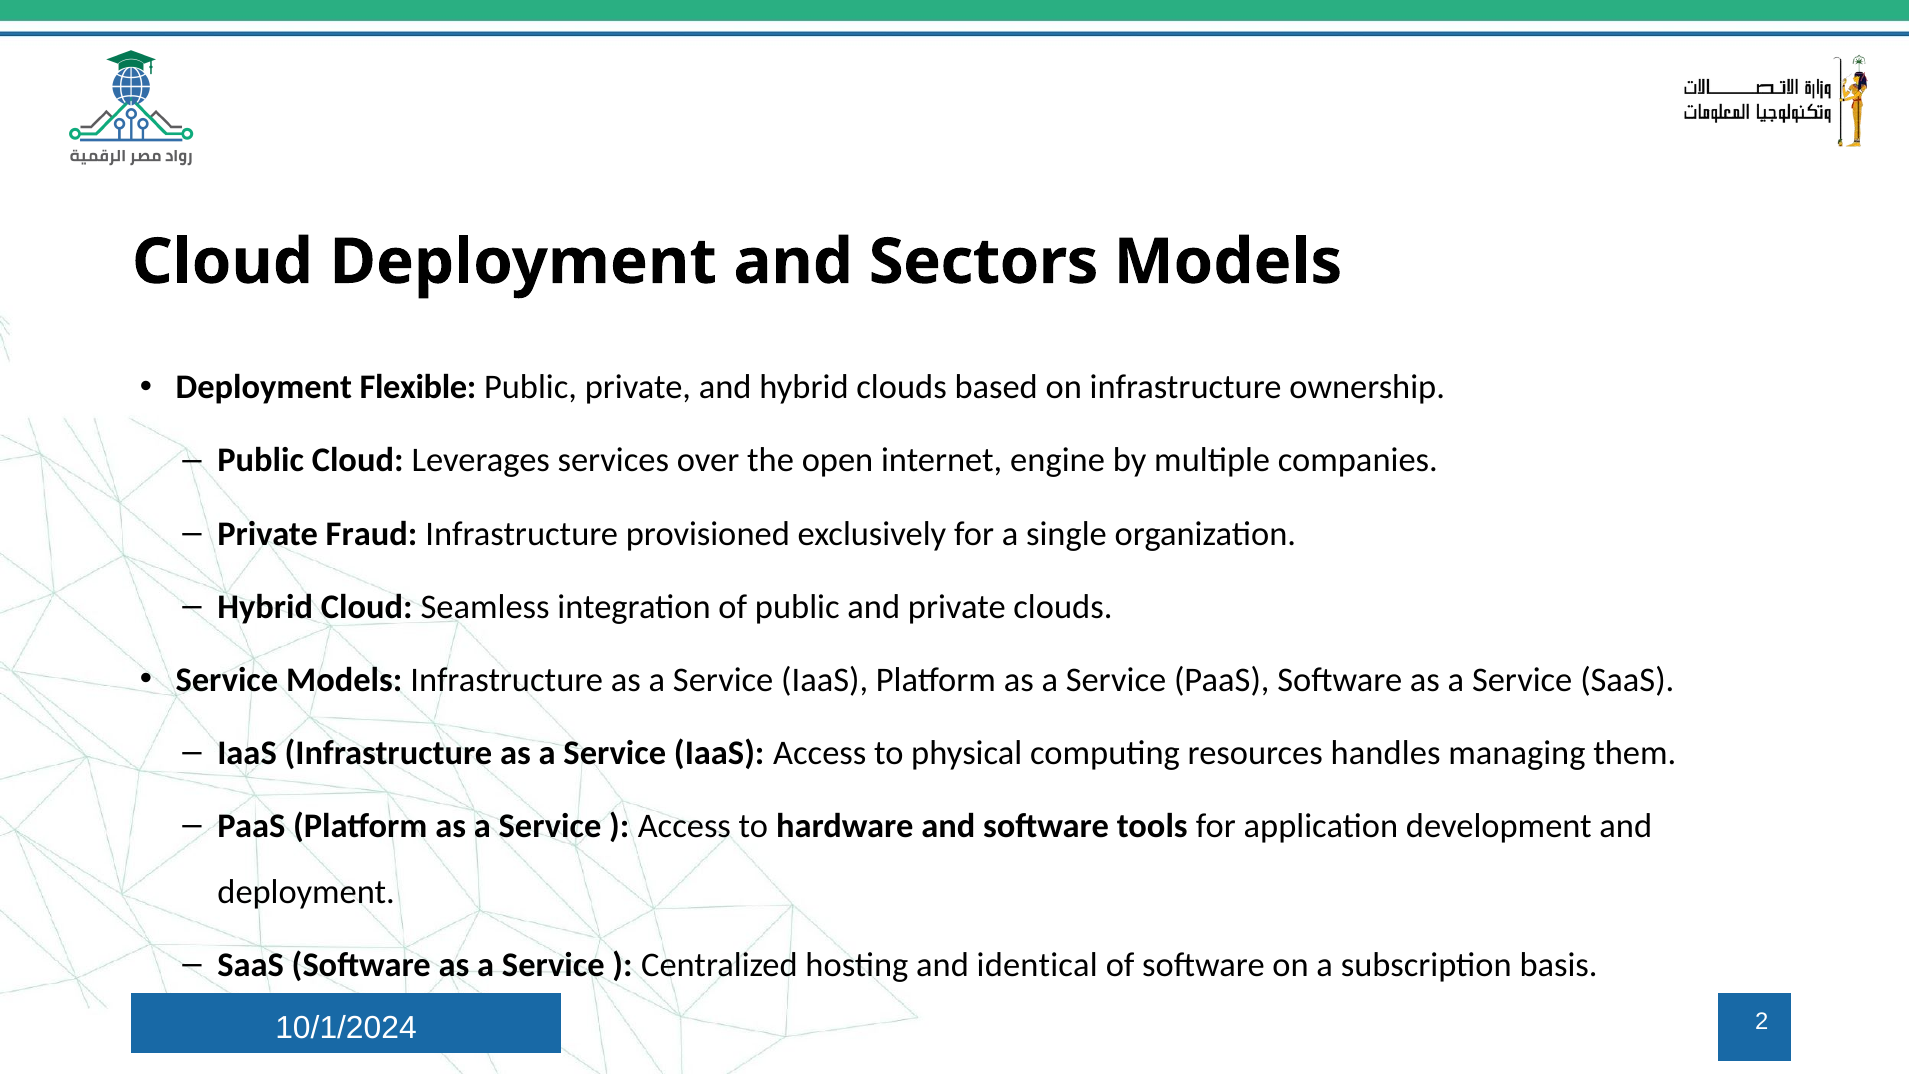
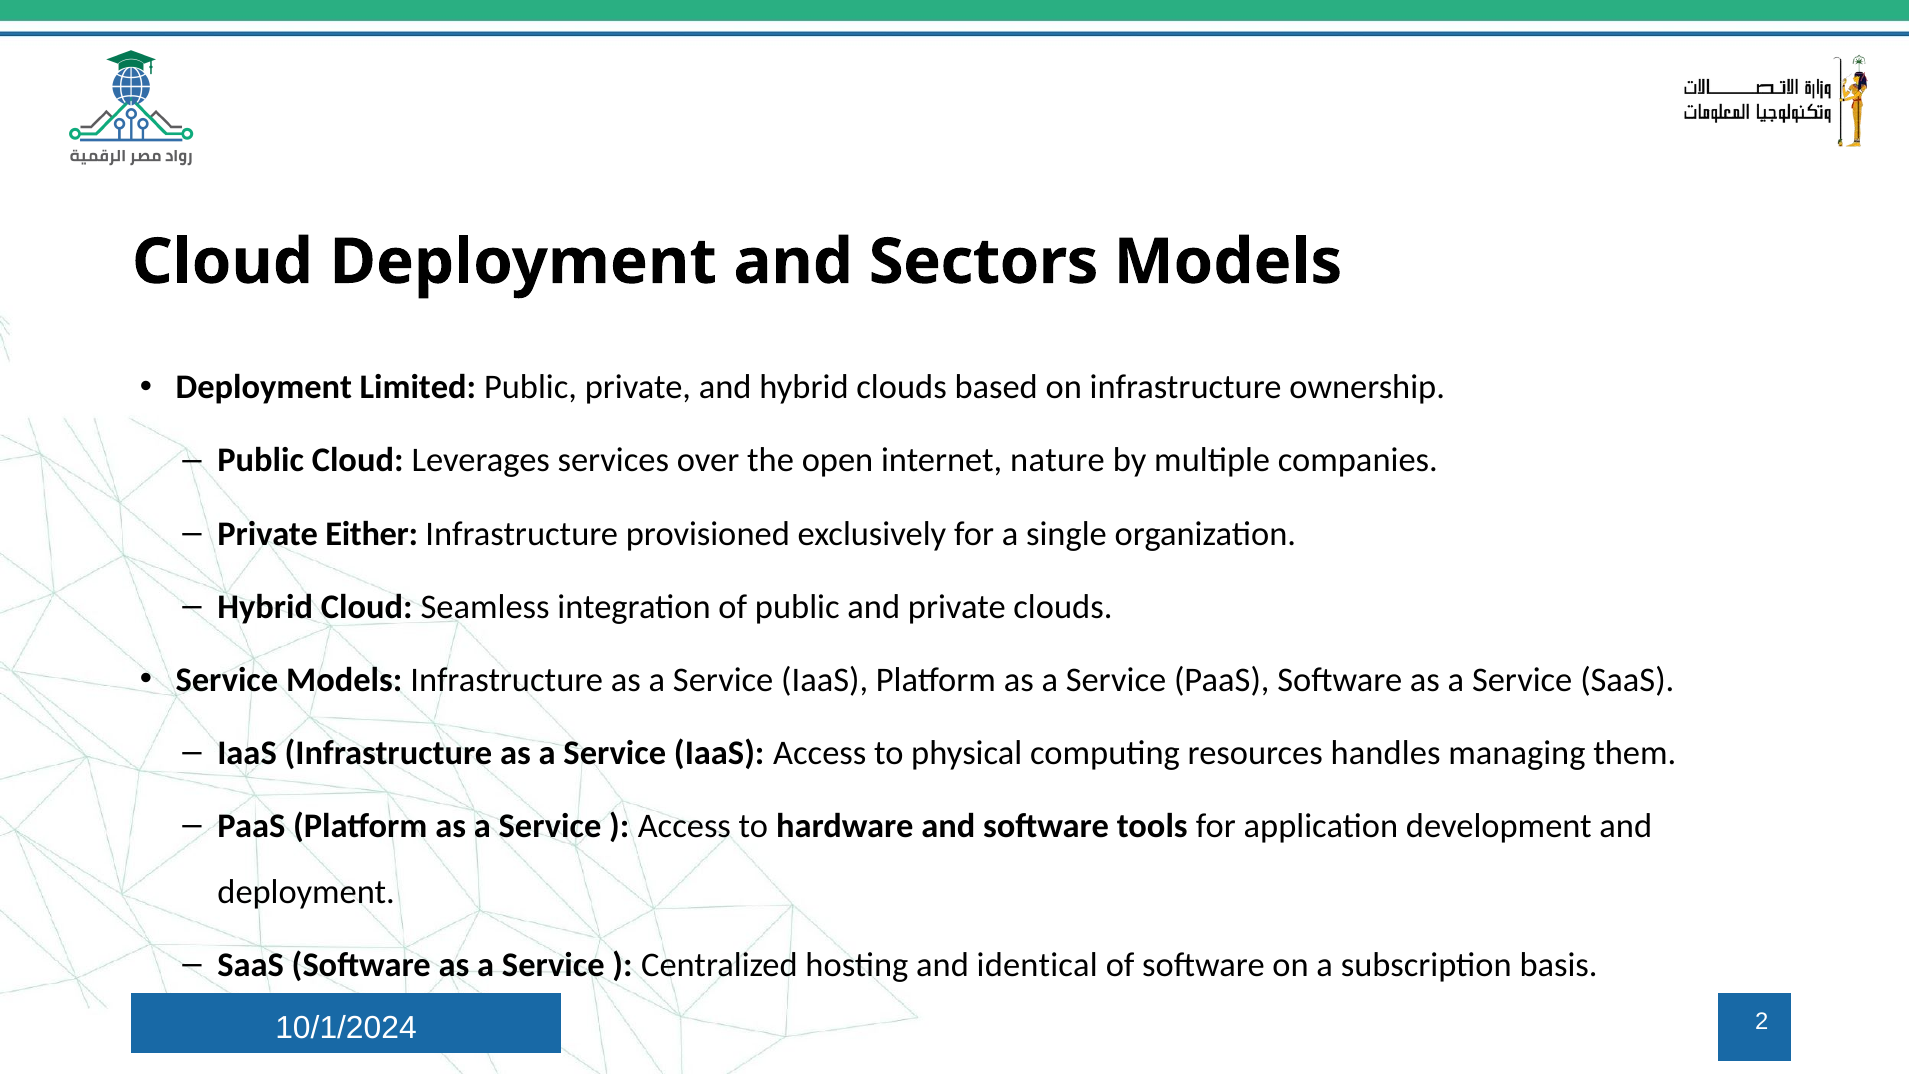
Flexible: Flexible -> Limited
engine: engine -> nature
Fraud: Fraud -> Either
